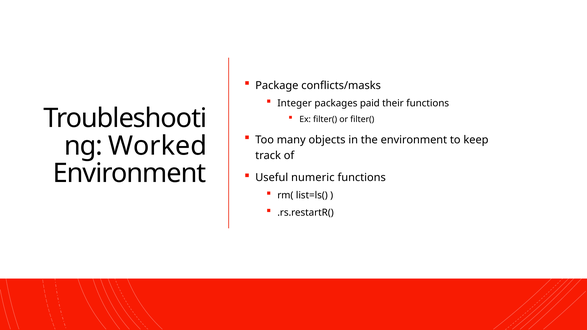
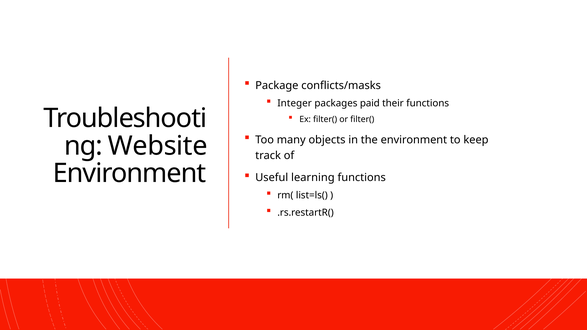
Worked: Worked -> Website
numeric: numeric -> learning
